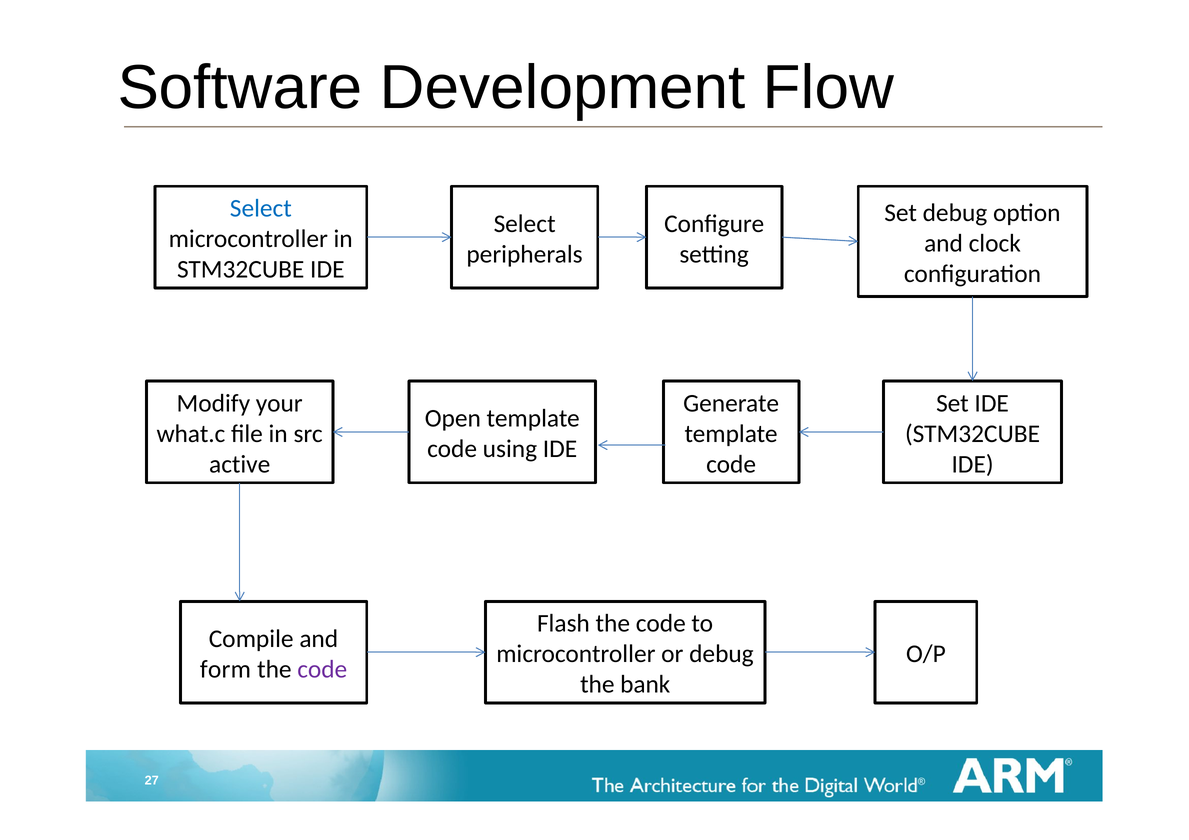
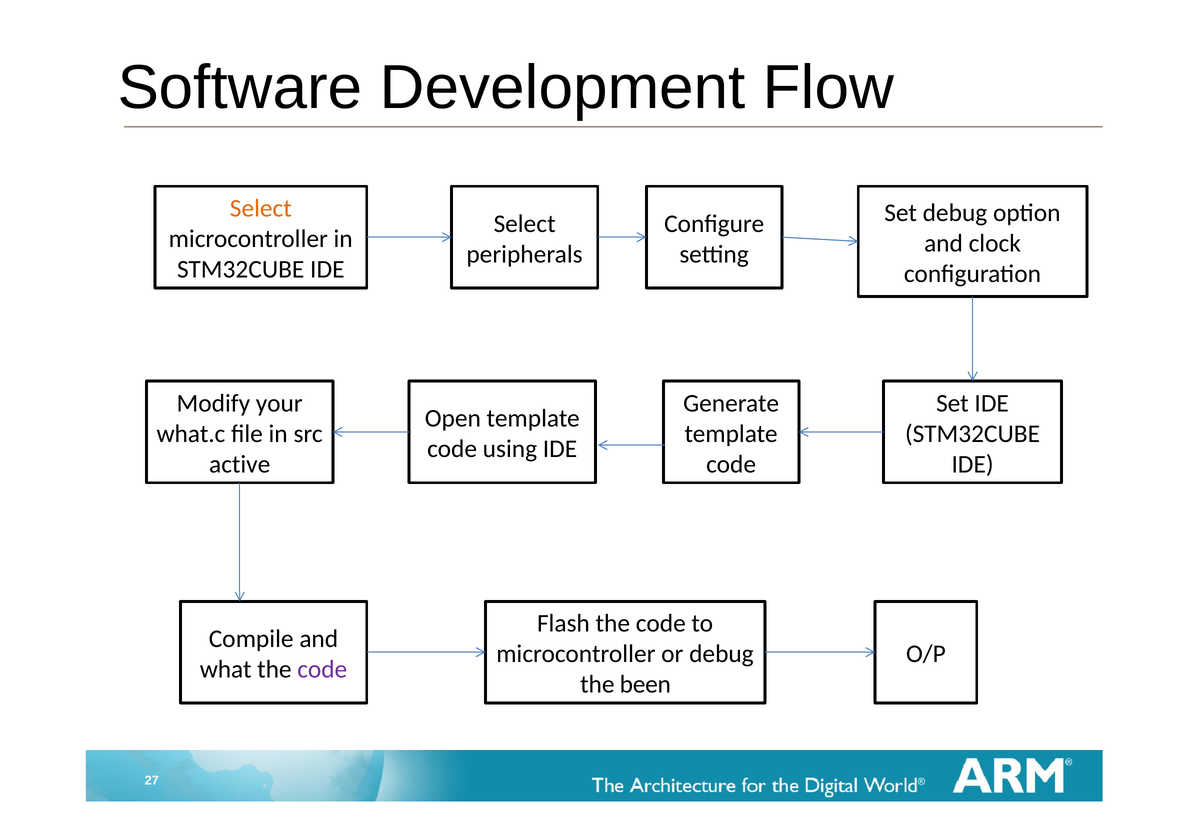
Select at (261, 208) colour: blue -> orange
form: form -> what
bank: bank -> been
